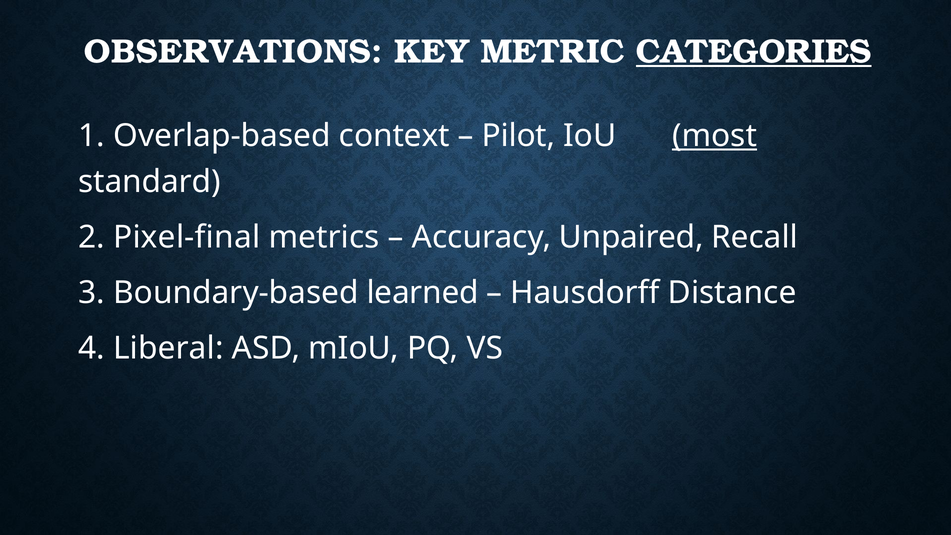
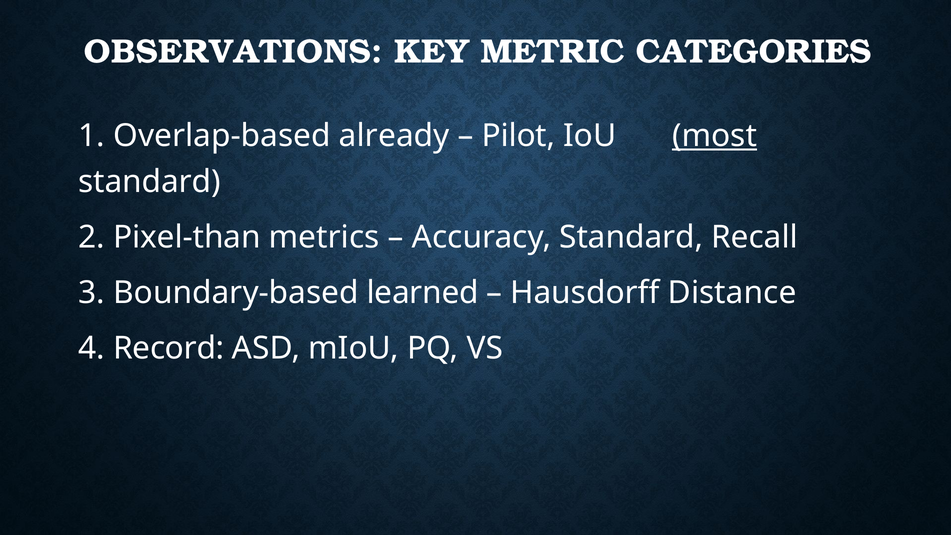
CATEGORIES underline: present -> none
context: context -> already
Pixel-final: Pixel-final -> Pixel-than
Accuracy Unpaired: Unpaired -> Standard
Liberal: Liberal -> Record
